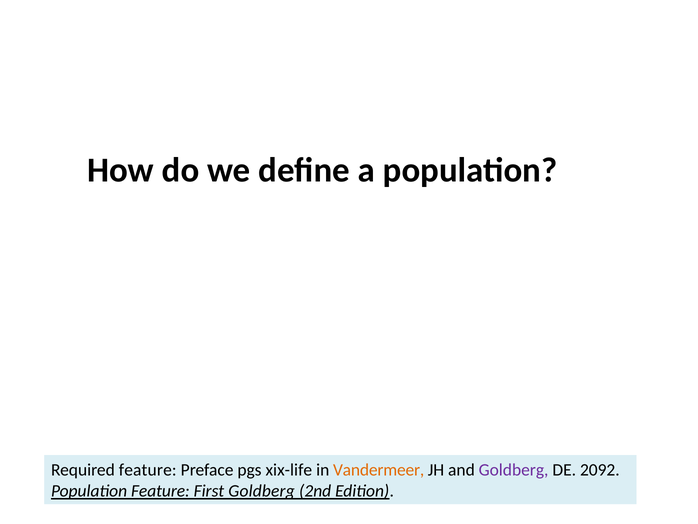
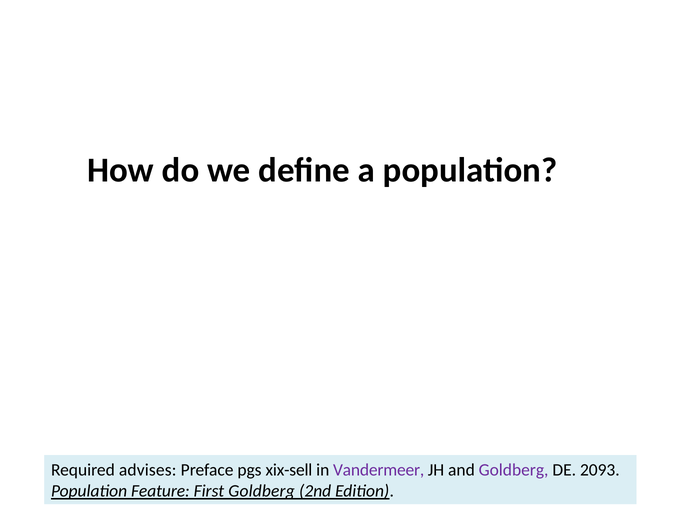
Required feature: feature -> advises
xix-life: xix-life -> xix-sell
Vandermeer colour: orange -> purple
2092: 2092 -> 2093
